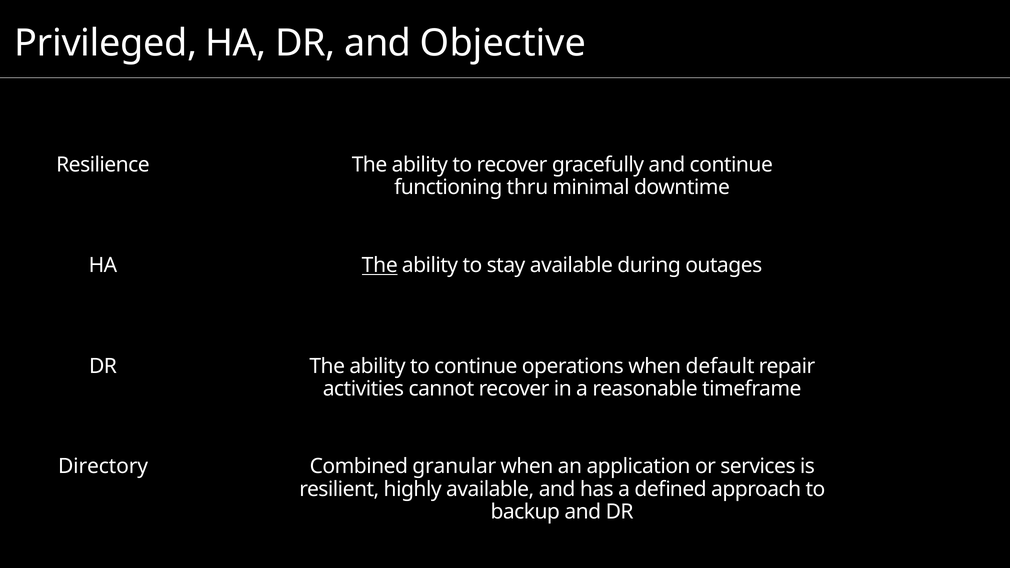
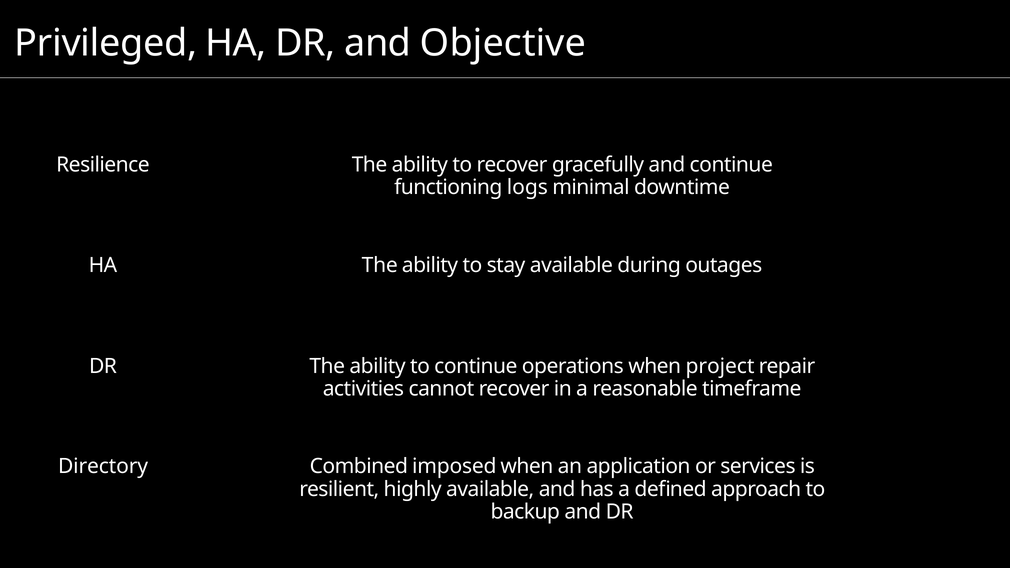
thru: thru -> logs
The at (380, 265) underline: present -> none
default: default -> project
granular: granular -> imposed
